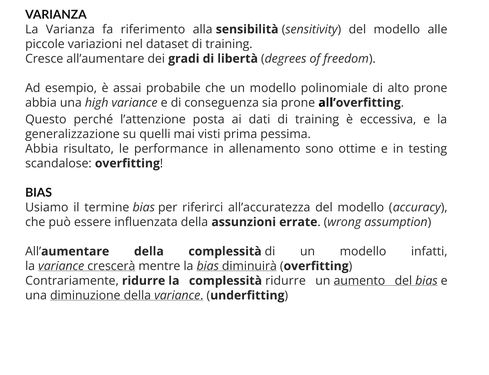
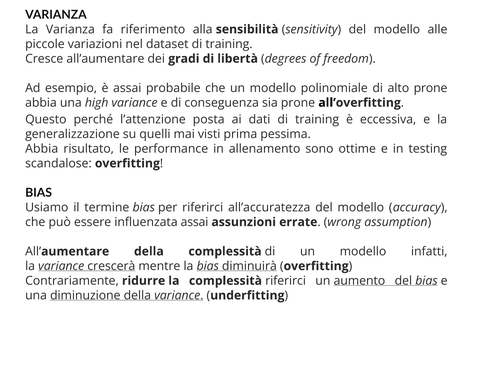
influenzata della: della -> assai
complessità ridurre: ridurre -> riferirci
